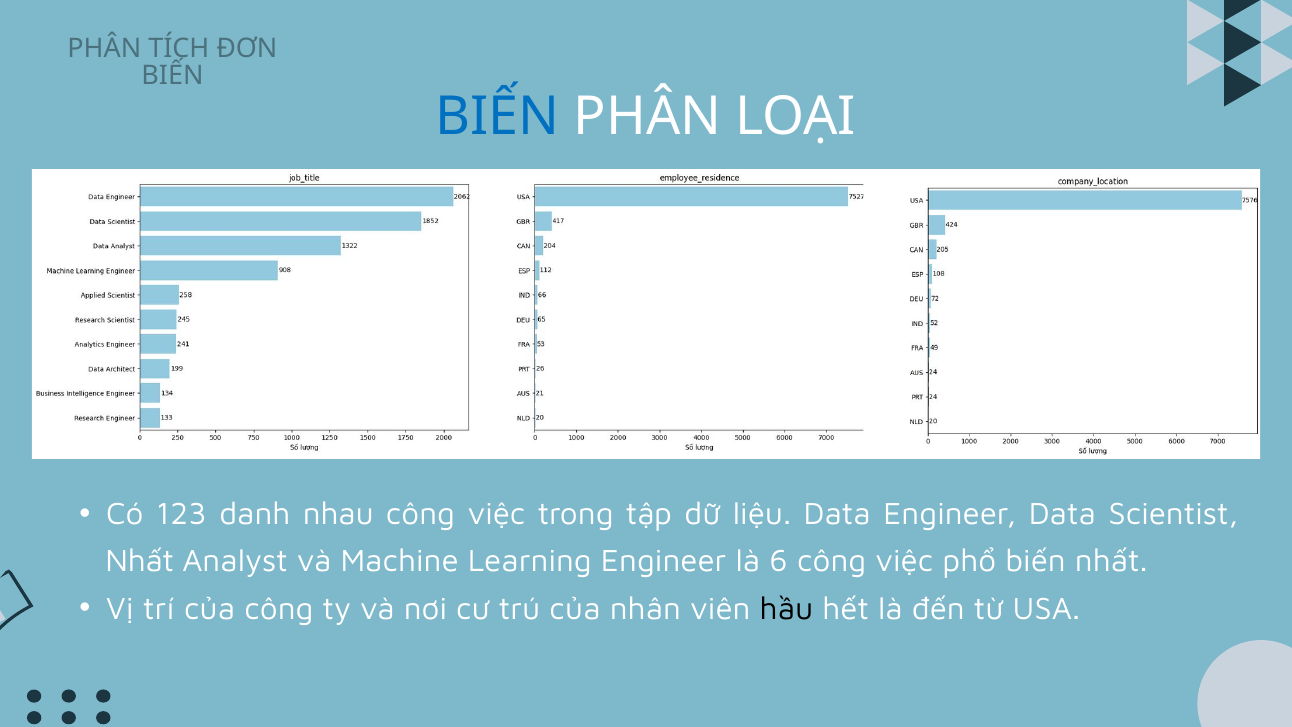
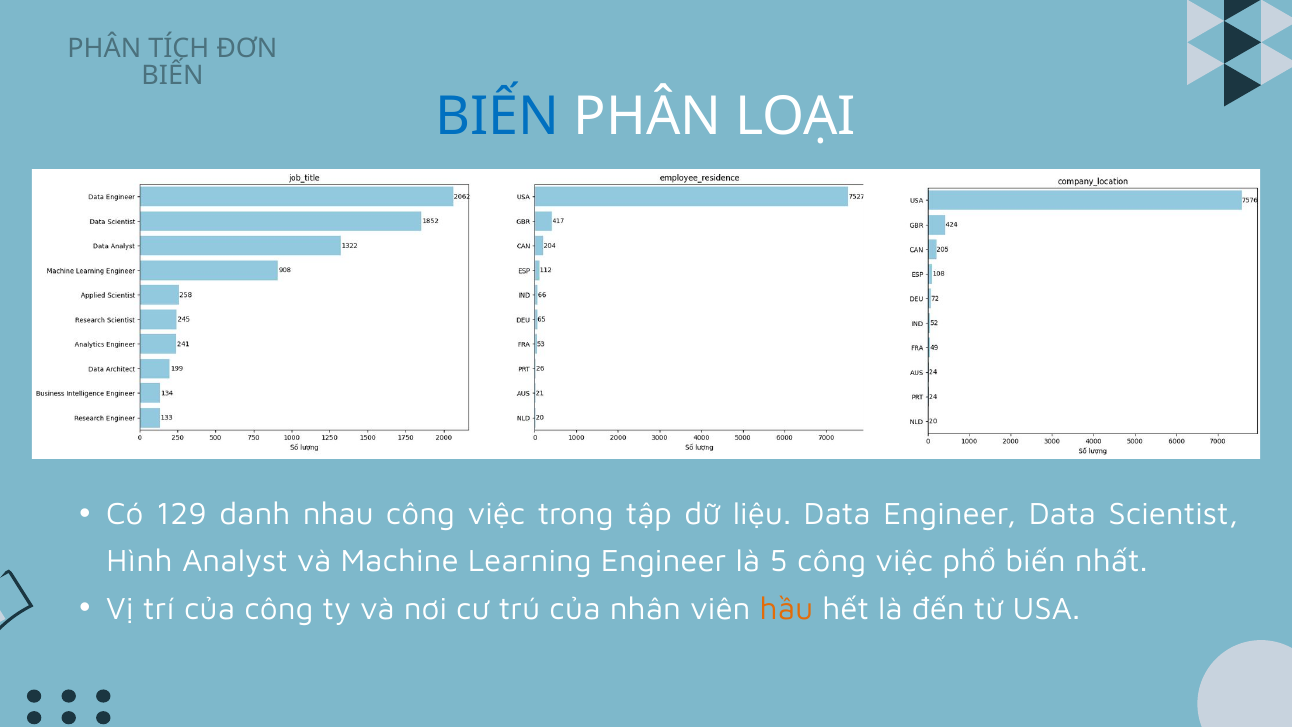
123: 123 -> 129
Nhất at (140, 561): Nhất -> Hình
6: 6 -> 5
hầu colour: black -> orange
